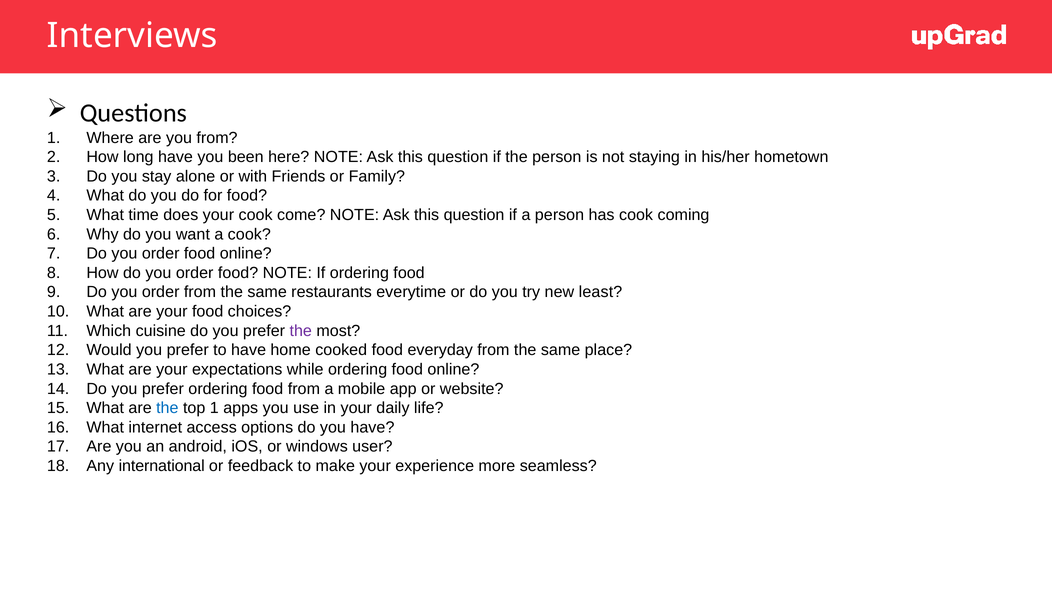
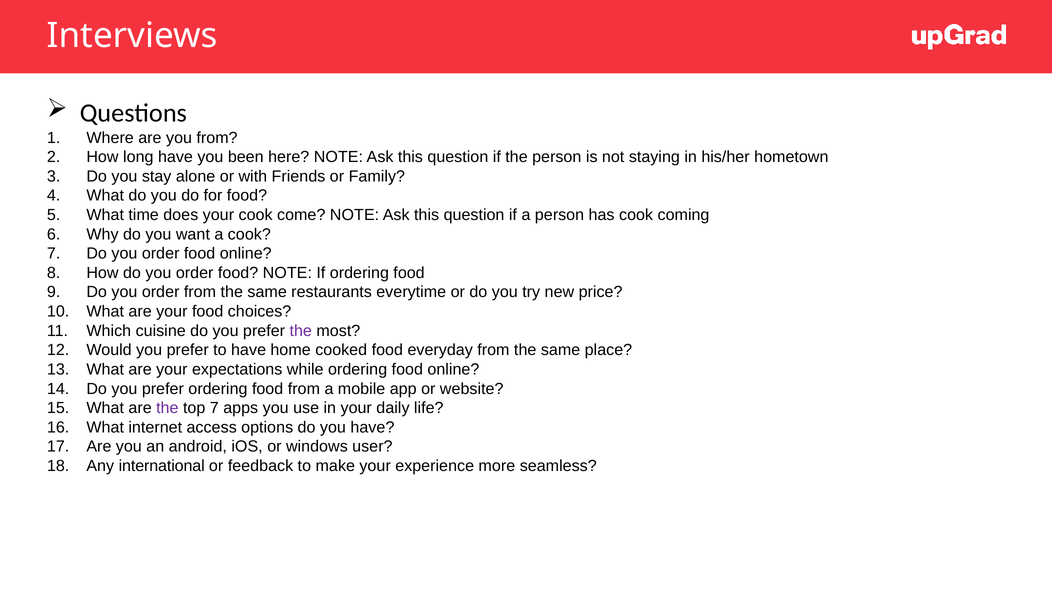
least: least -> price
the at (167, 408) colour: blue -> purple
top 1: 1 -> 7
